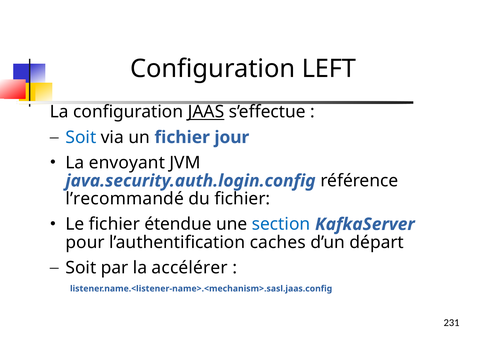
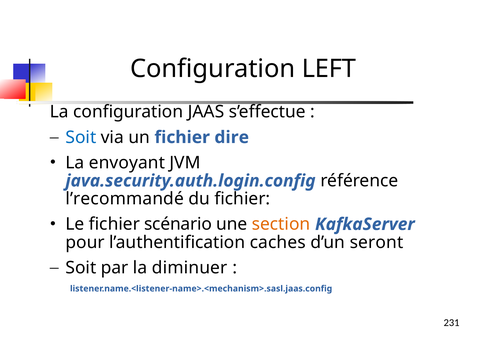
JAAS underline: present -> none
jour: jour -> dire
étendue: étendue -> scénario
section colour: blue -> orange
départ: départ -> seront
accélérer: accélérer -> diminuer
